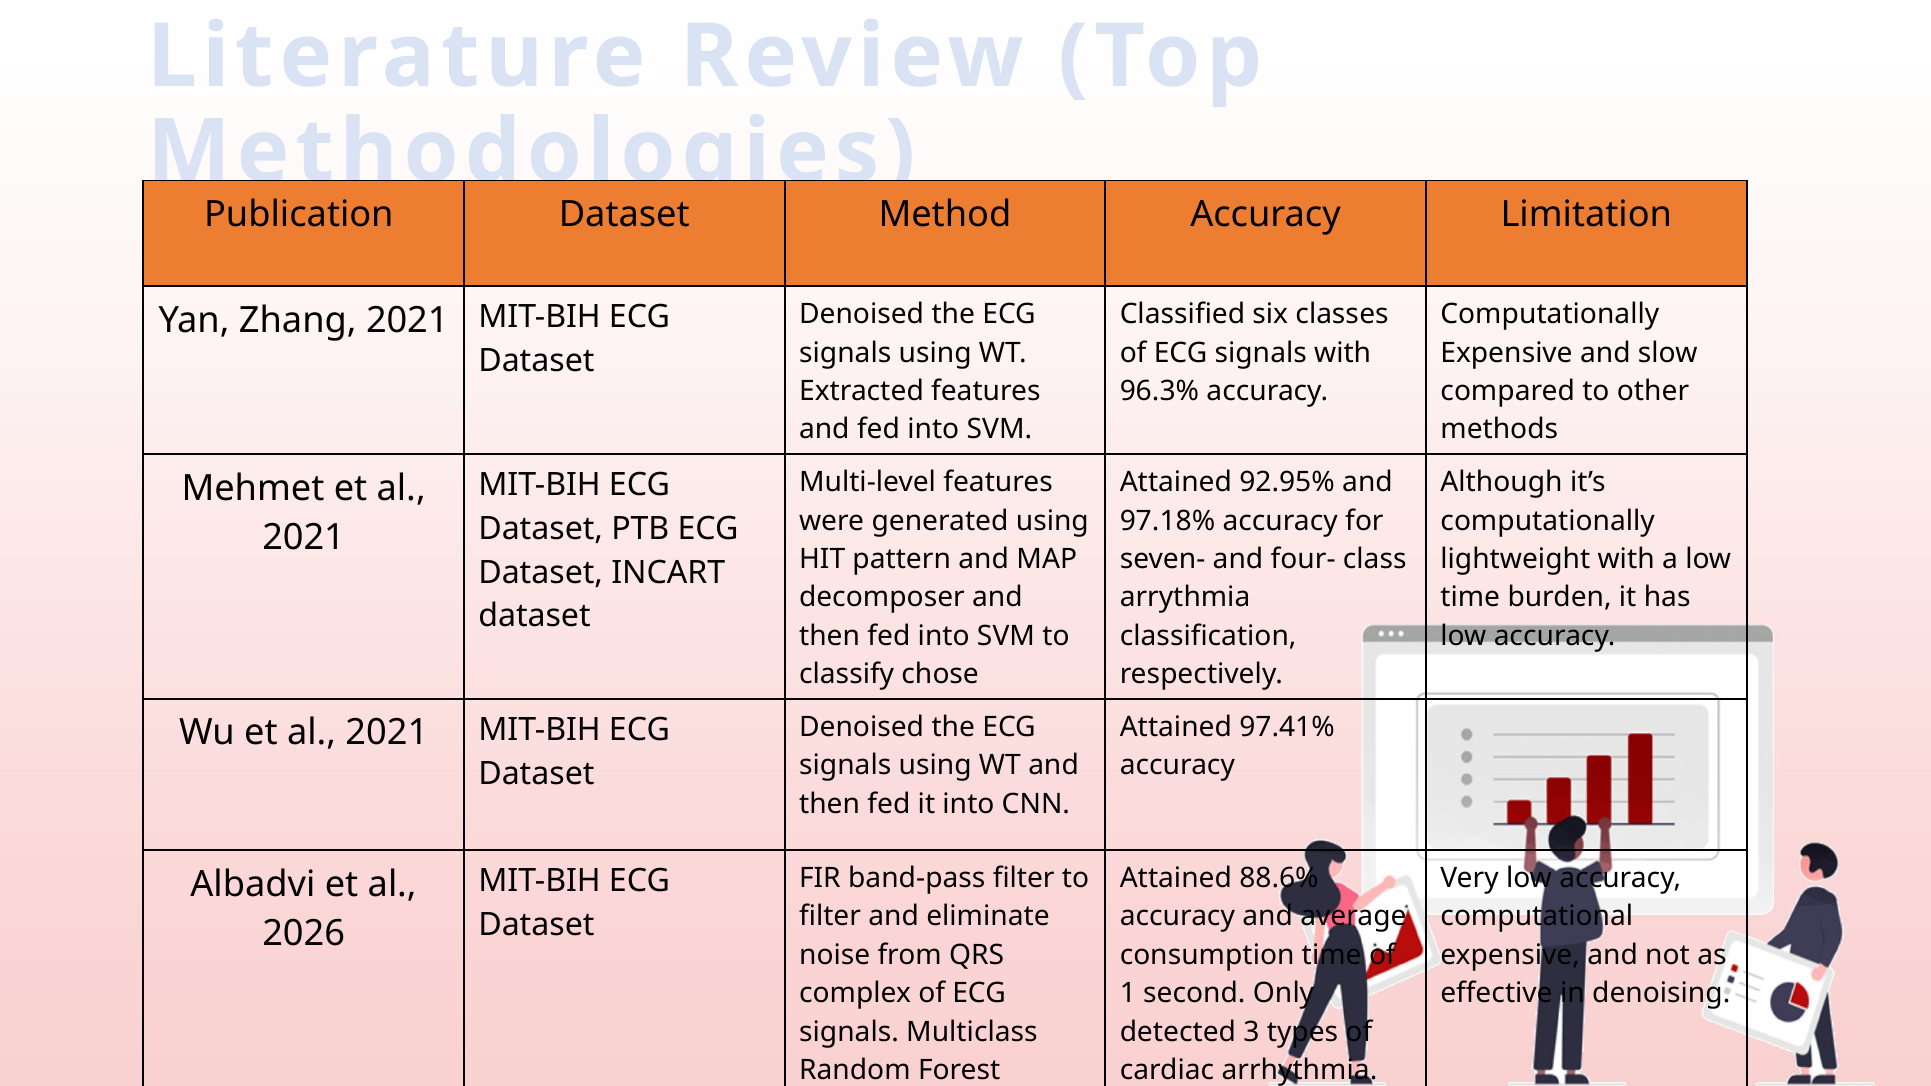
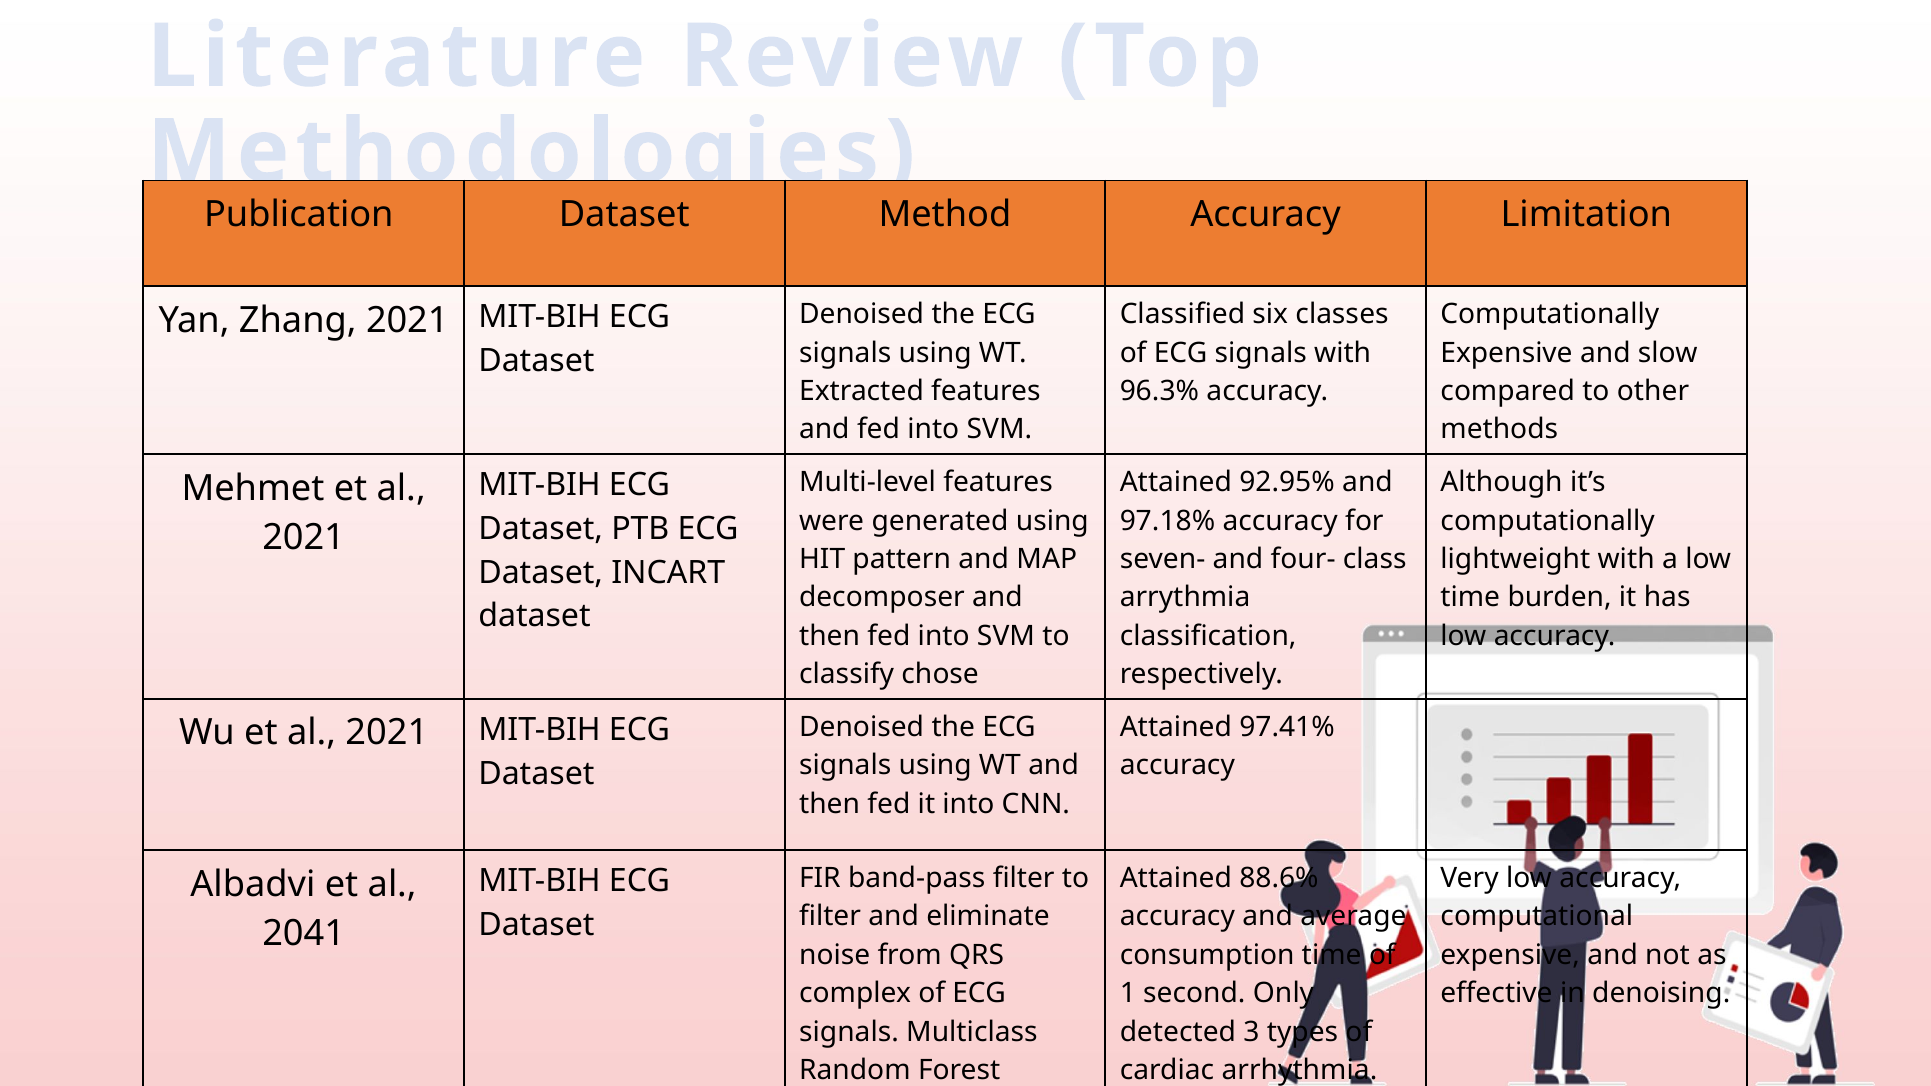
2026: 2026 -> 2041
